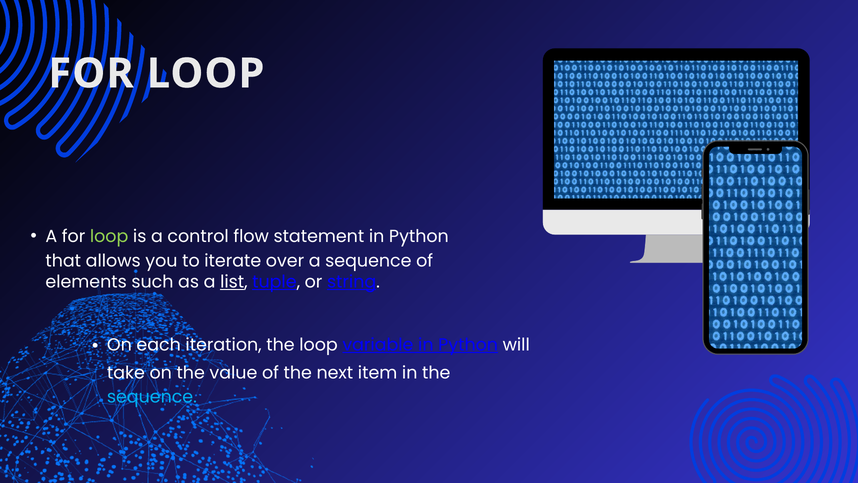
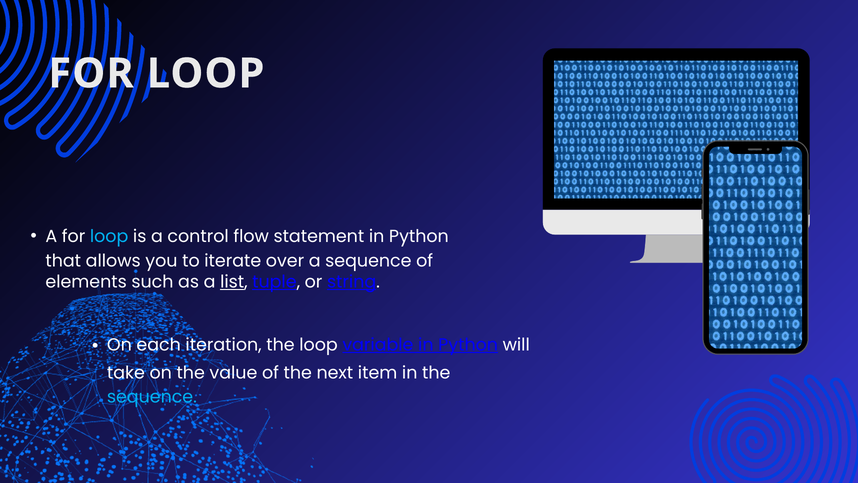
loop at (109, 236) colour: light green -> light blue
